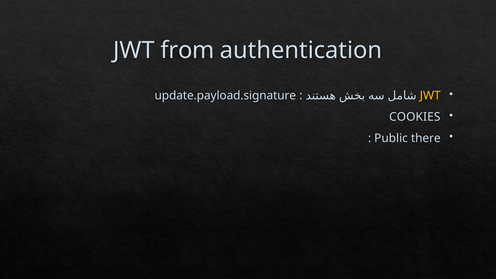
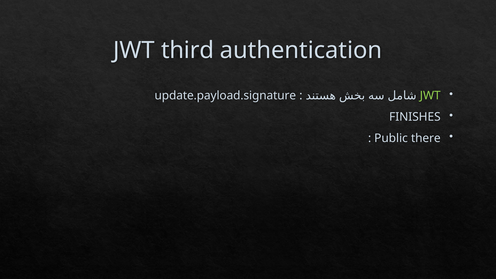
from: from -> third
JWT at (430, 96) colour: yellow -> light green
COOKIES: COOKIES -> FINISHES
